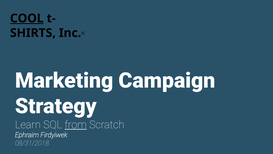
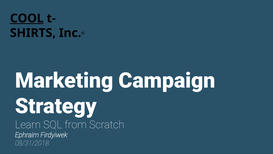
from underline: present -> none
